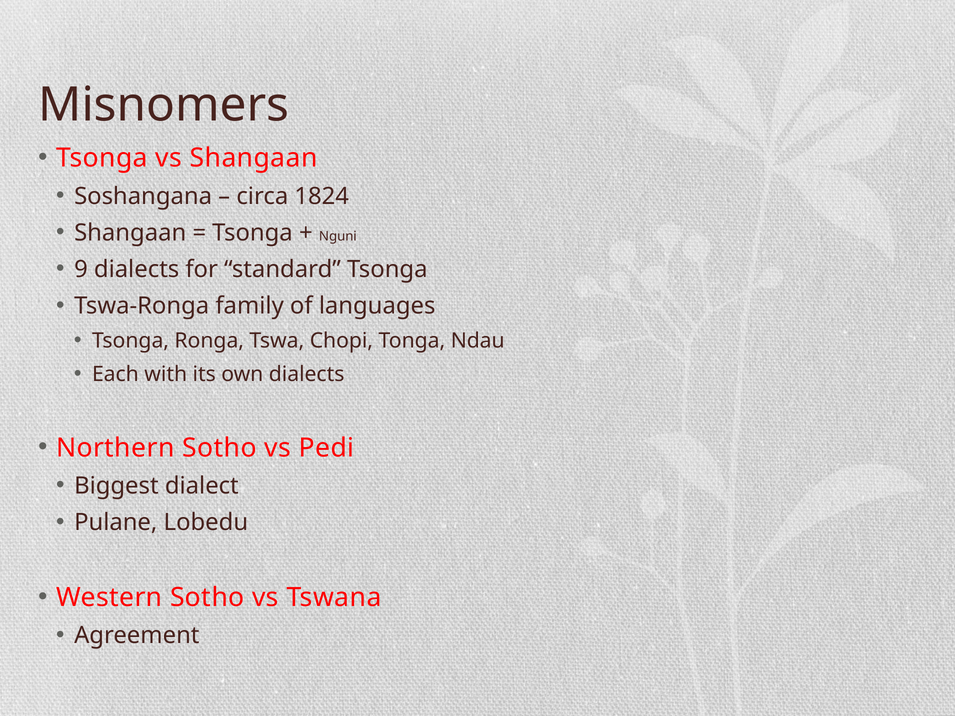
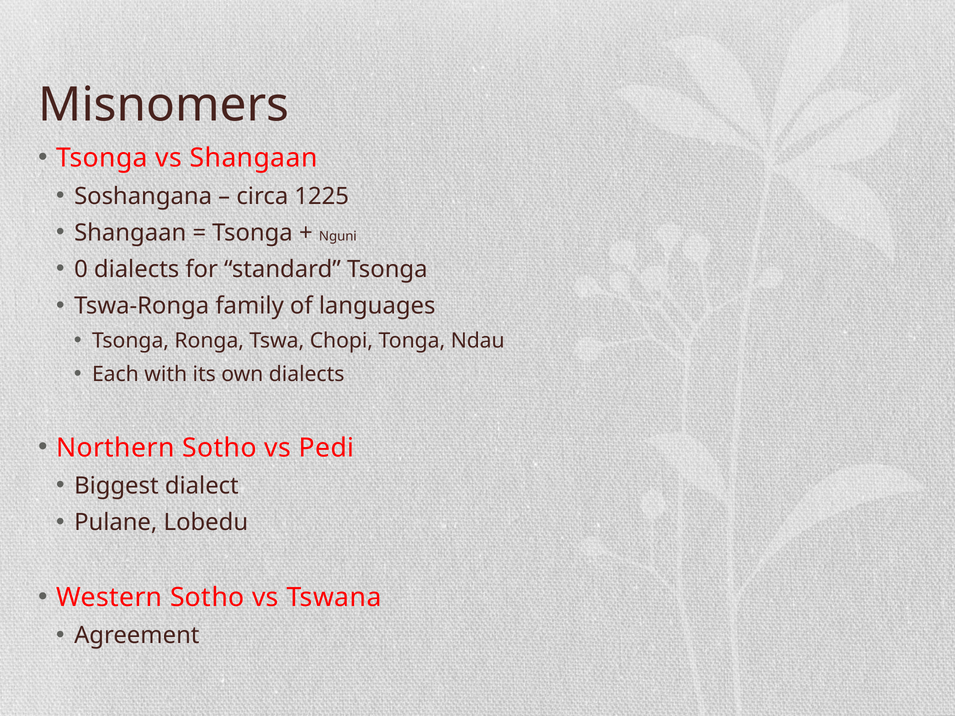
1824: 1824 -> 1225
9: 9 -> 0
